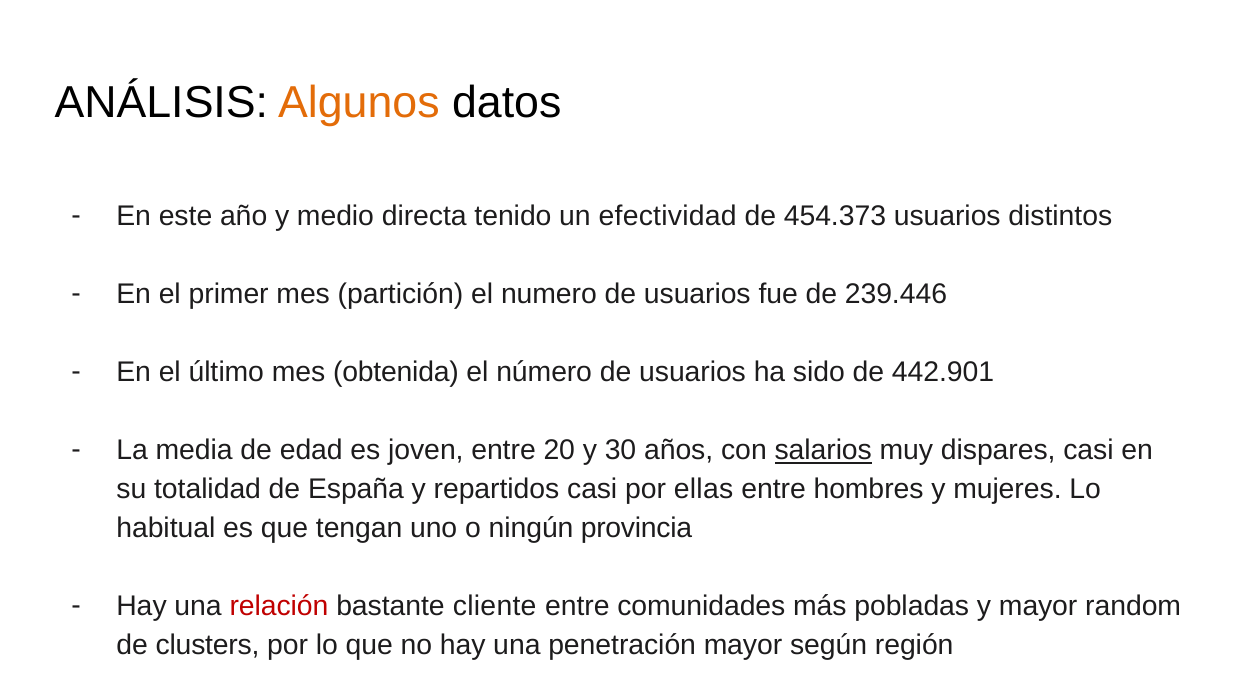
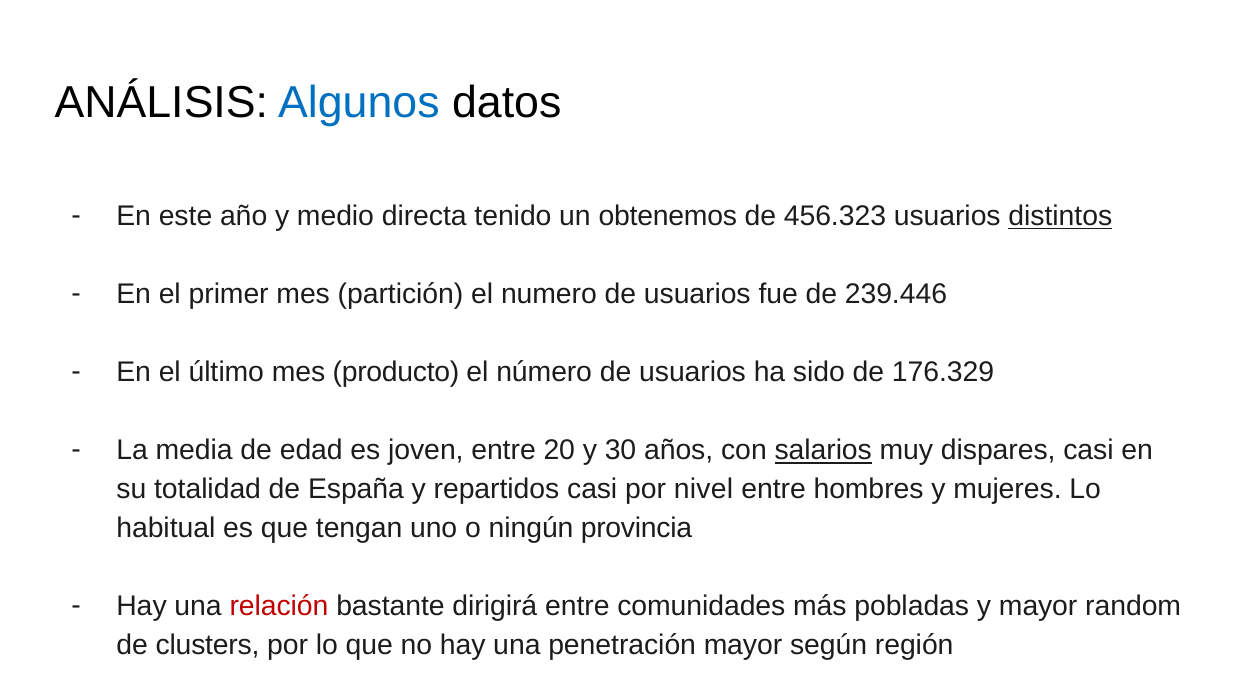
Algunos colour: orange -> blue
efectividad: efectividad -> obtenemos
454.373: 454.373 -> 456.323
distintos underline: none -> present
obtenida: obtenida -> producto
442.901: 442.901 -> 176.329
ellas: ellas -> nivel
cliente: cliente -> dirigirá
